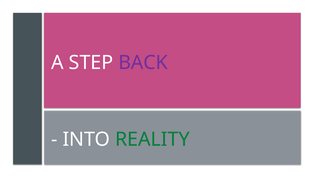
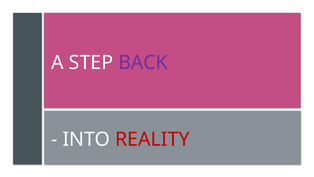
REALITY colour: green -> red
